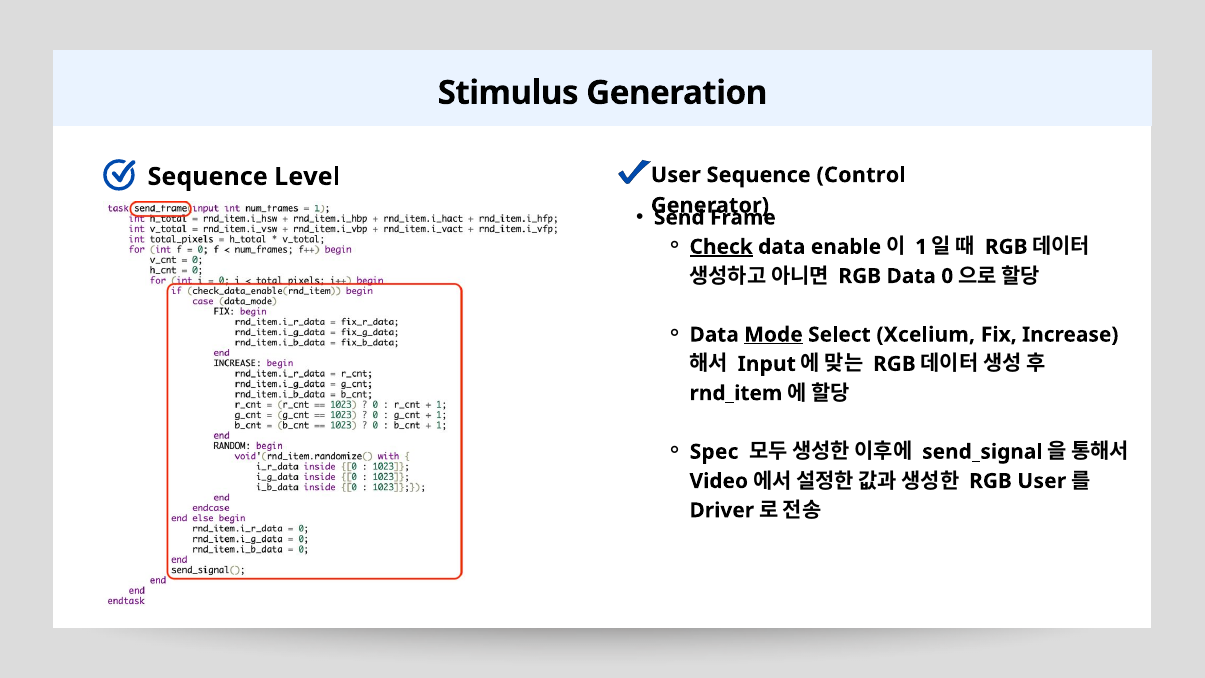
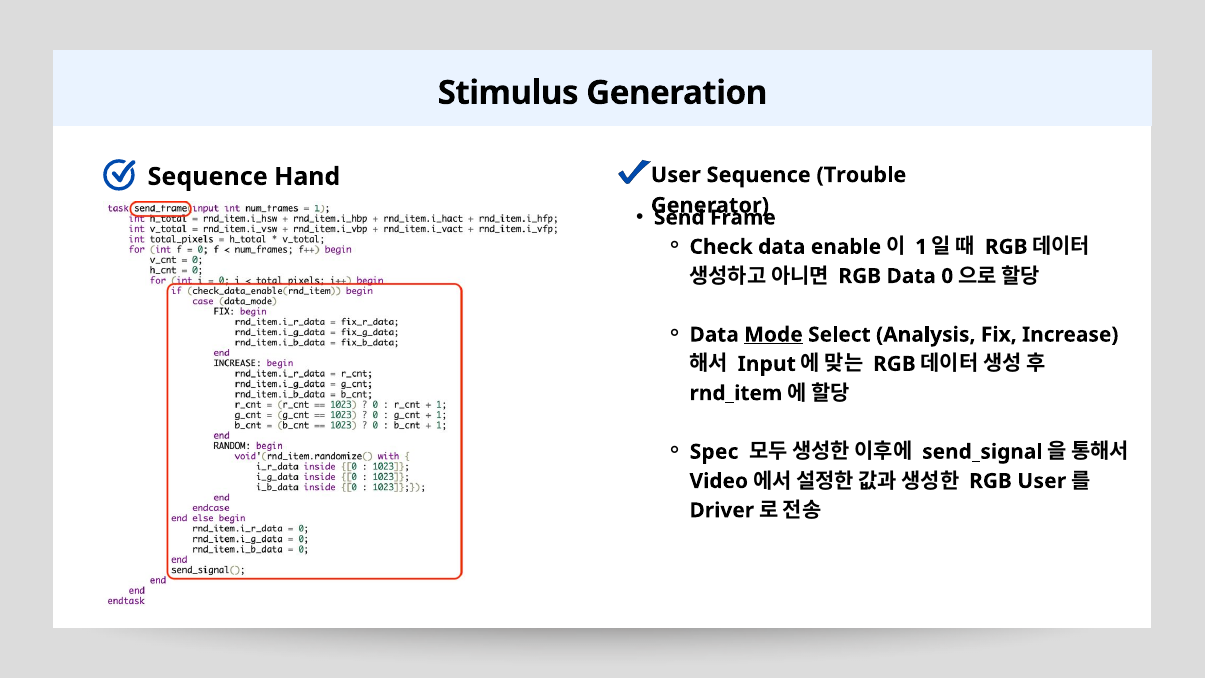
Level: Level -> Hand
Control: Control -> Trouble
Check underline: present -> none
Xcelium: Xcelium -> Analysis
